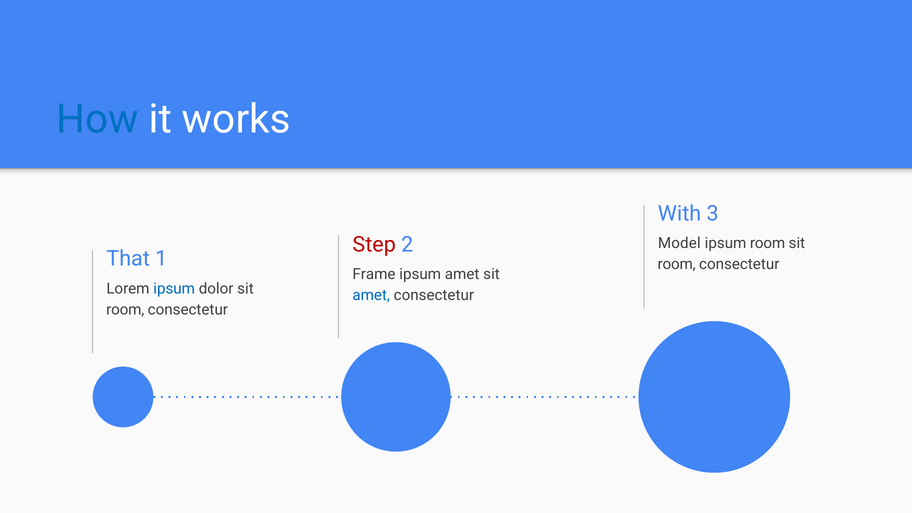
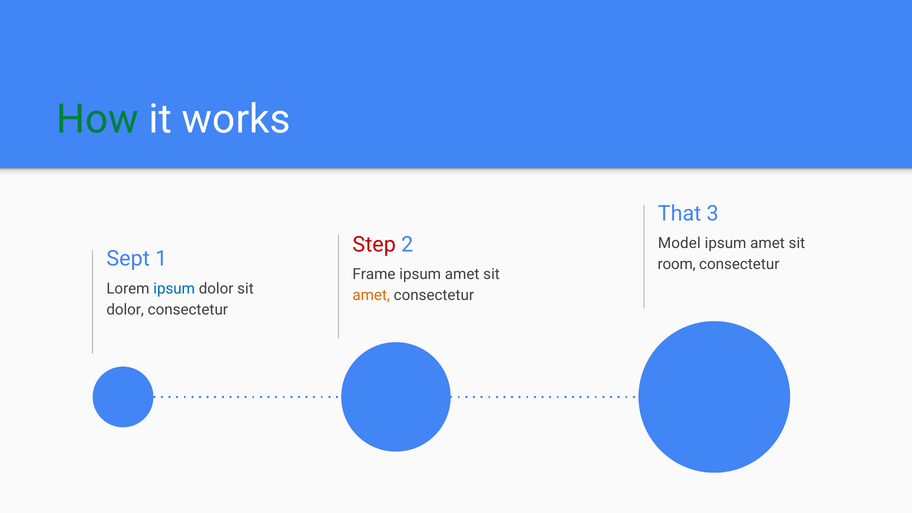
How colour: blue -> green
With: With -> That
room at (768, 243): room -> amet
That: That -> Sept
amet at (371, 295) colour: blue -> orange
room at (125, 310): room -> dolor
